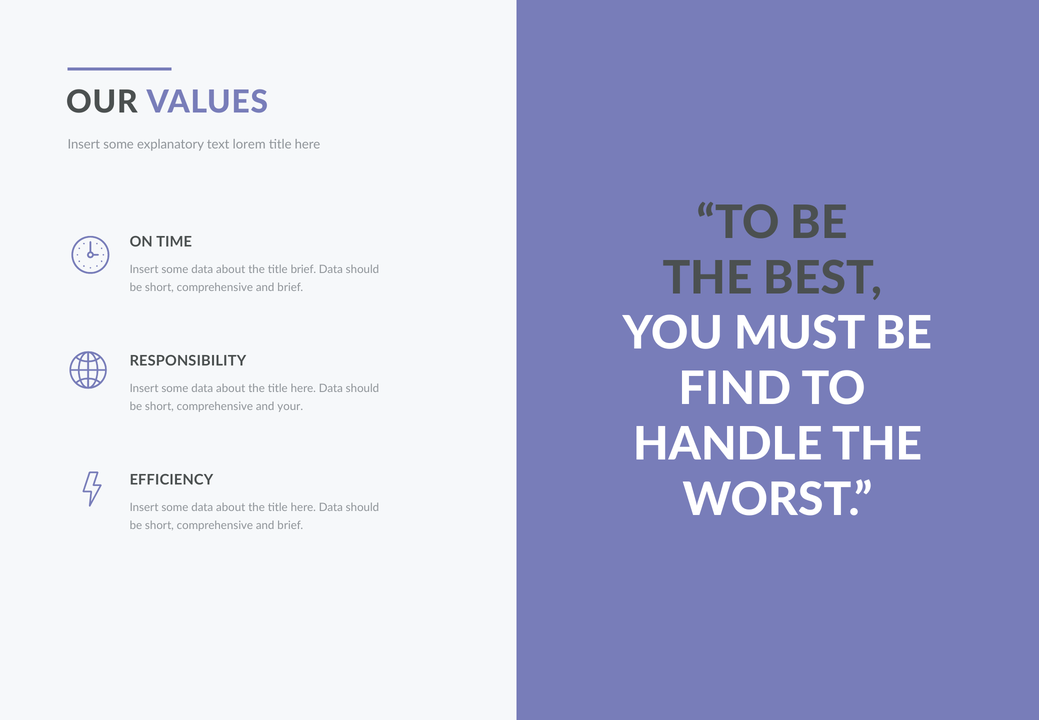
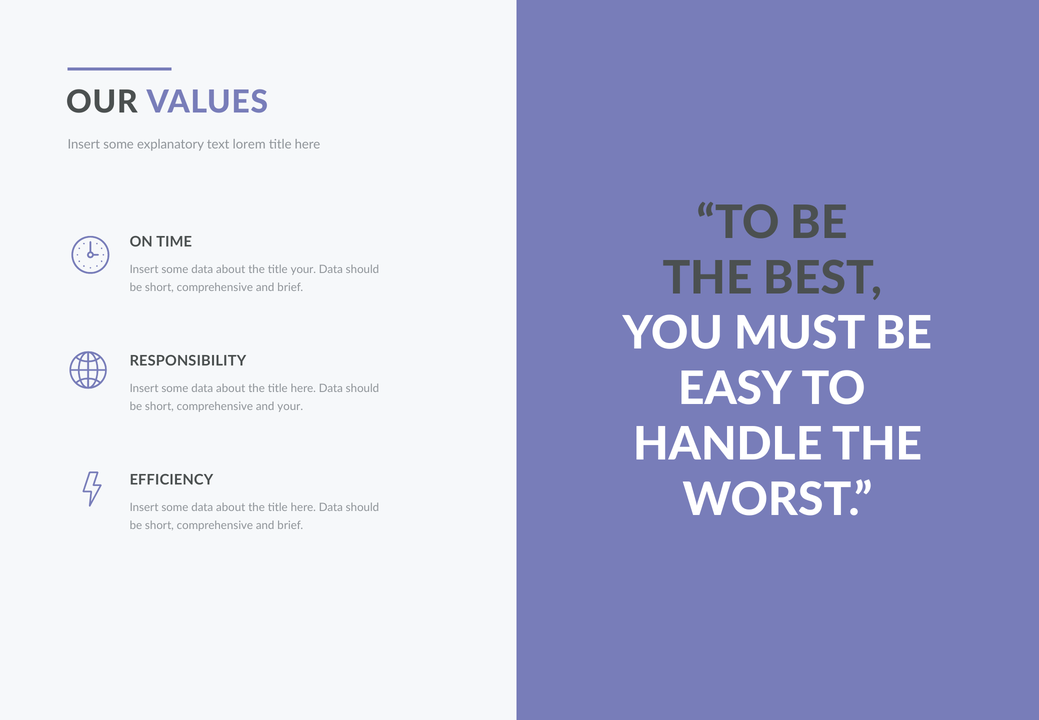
title brief: brief -> your
FIND: FIND -> EASY
